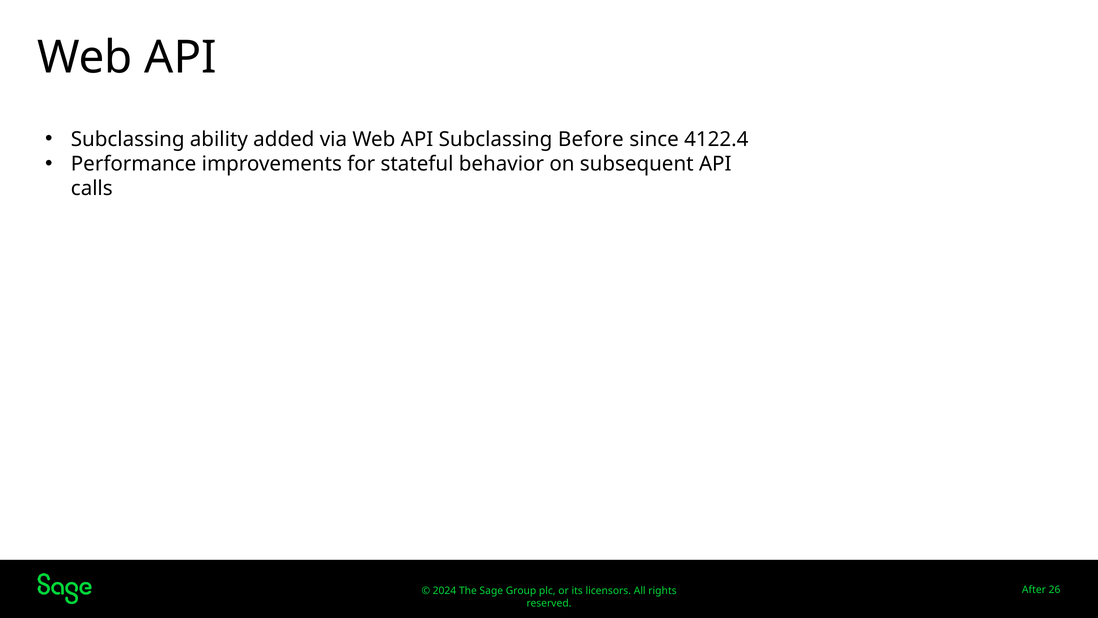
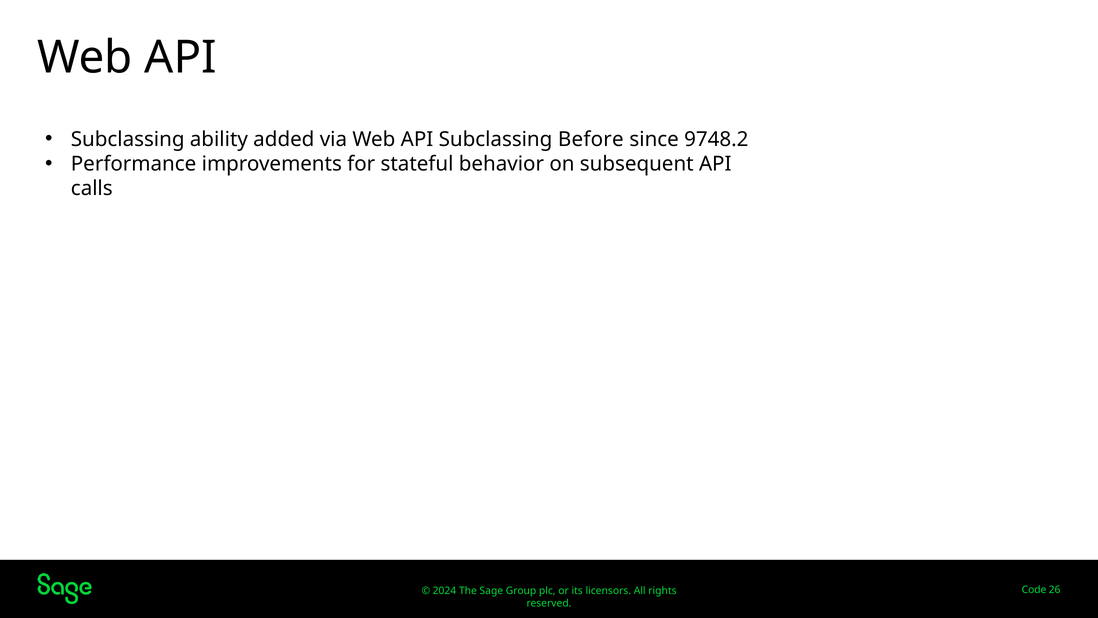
4122.4: 4122.4 -> 9748.2
After: After -> Code
